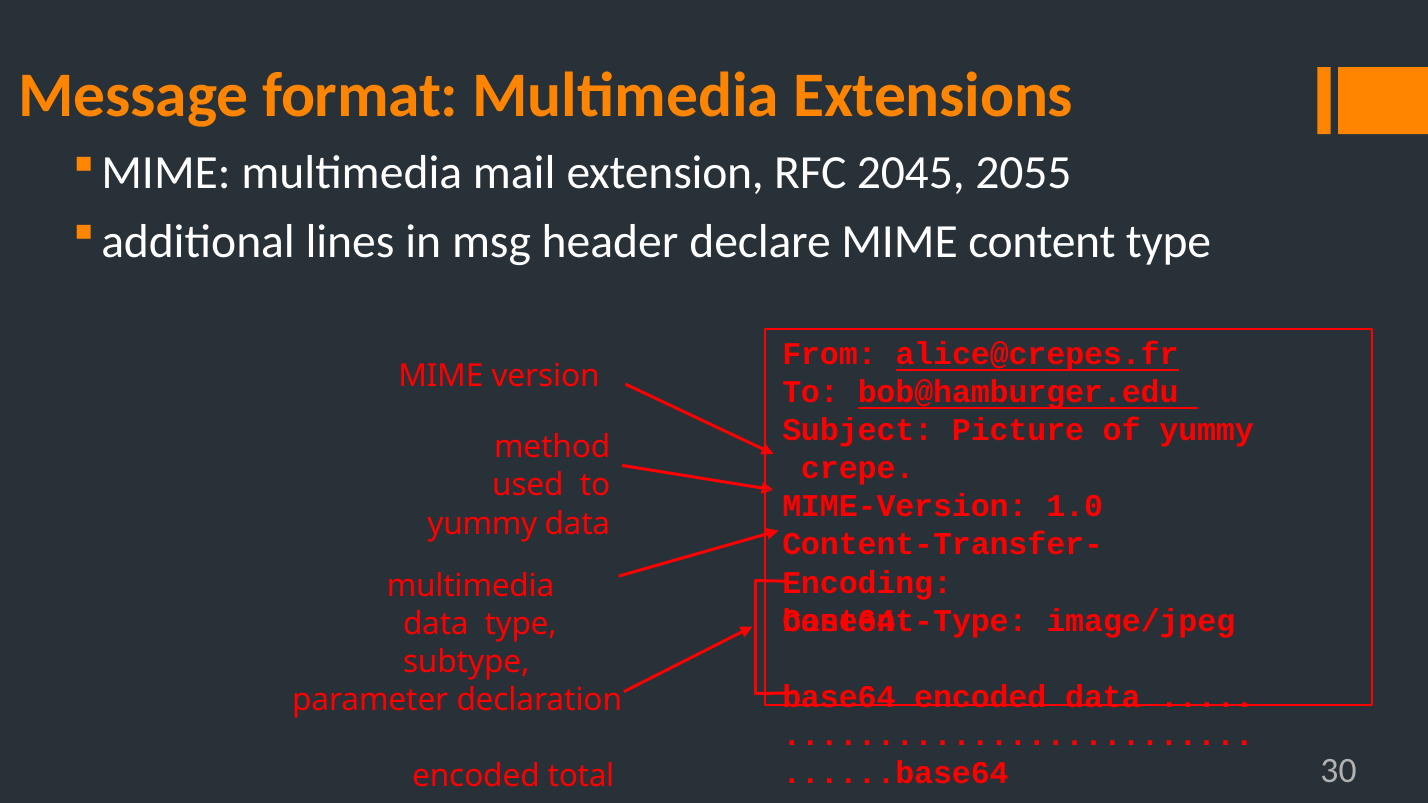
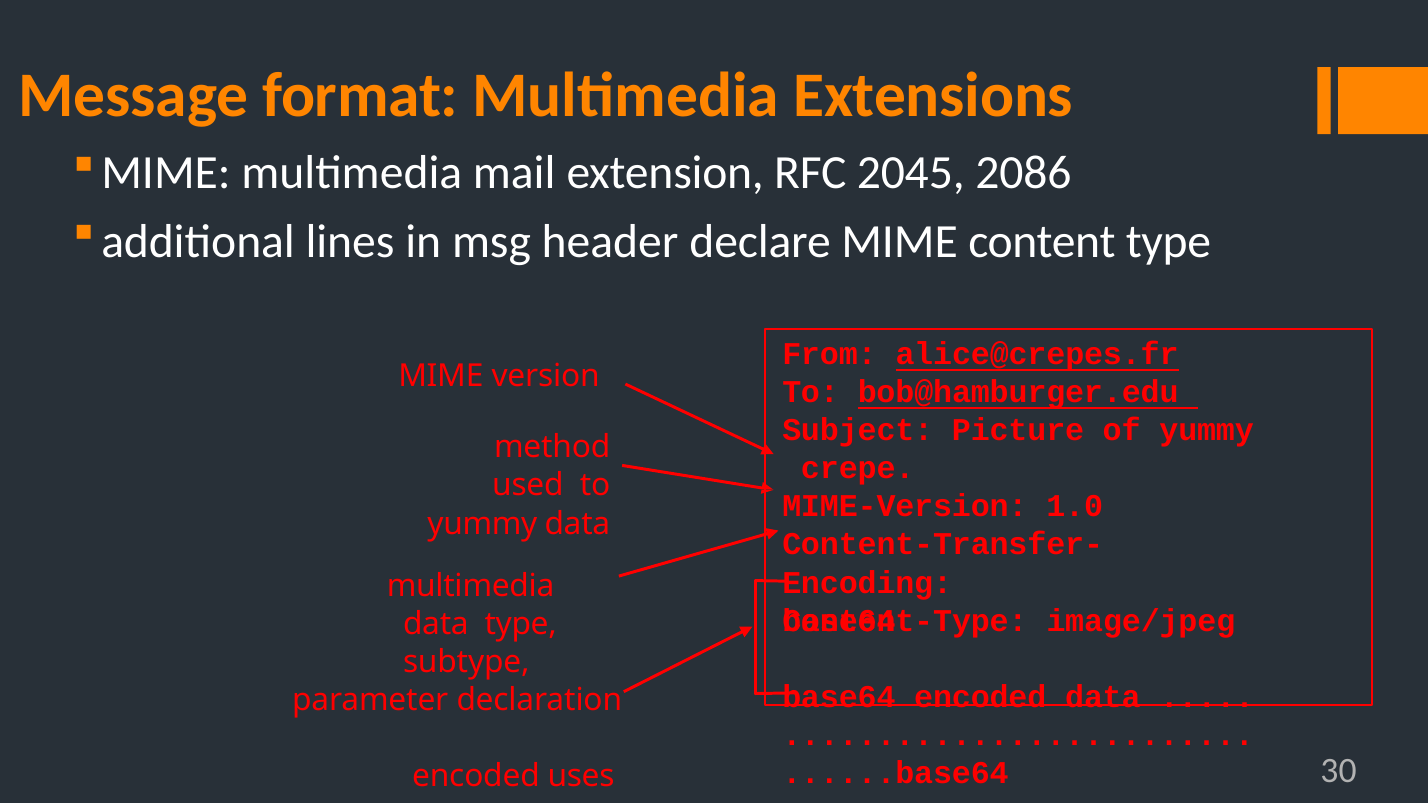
2055: 2055 -> 2086
total: total -> uses
